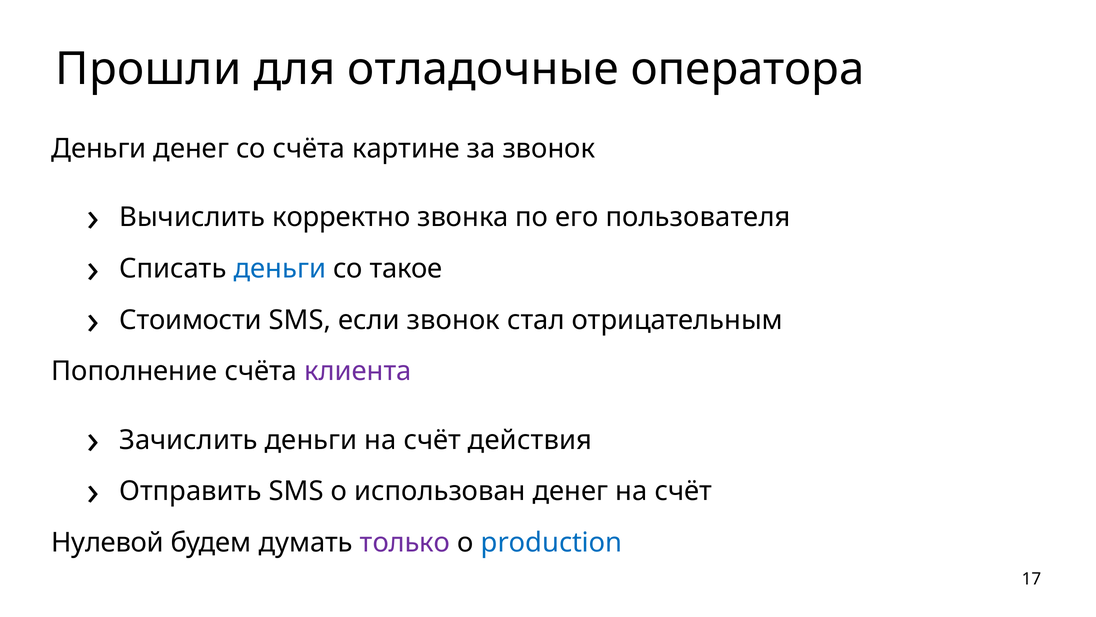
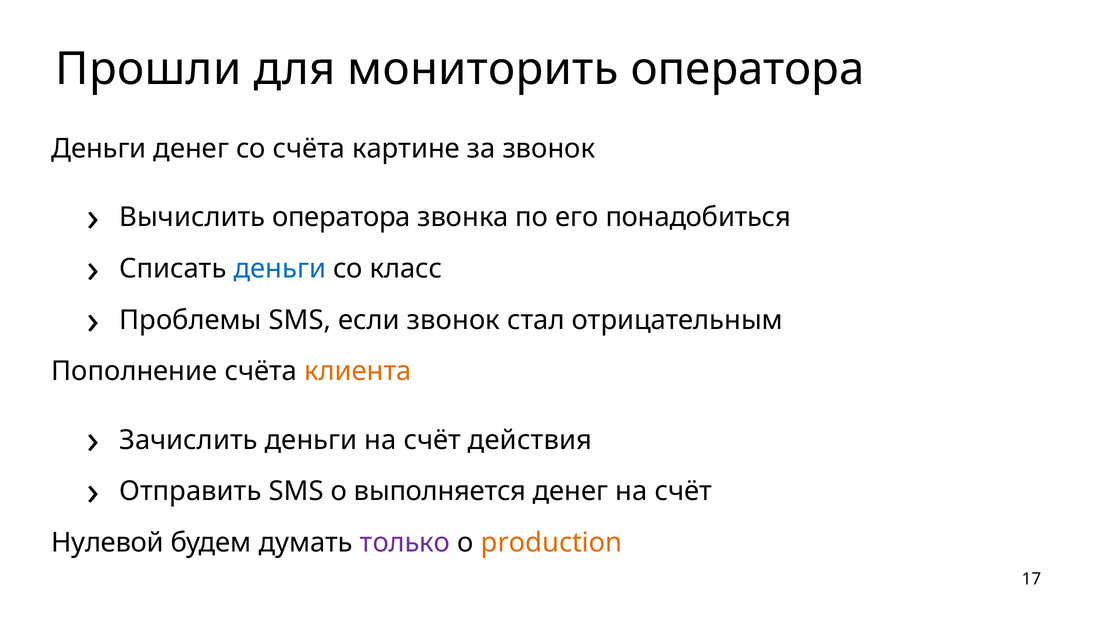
отладочные: отладочные -> мониторить
Вычислить корректно: корректно -> оператора
пользователя: пользователя -> понадобиться
такое: такое -> класс
Стоимости: Стоимости -> Проблемы
клиента colour: purple -> orange
использован: использован -> выполняется
production colour: blue -> orange
